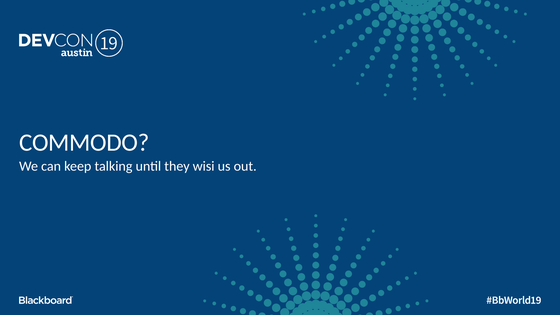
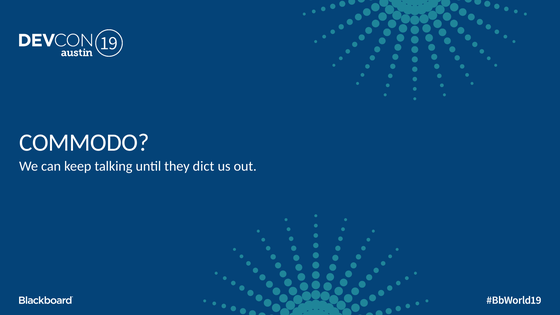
wisi: wisi -> dict
